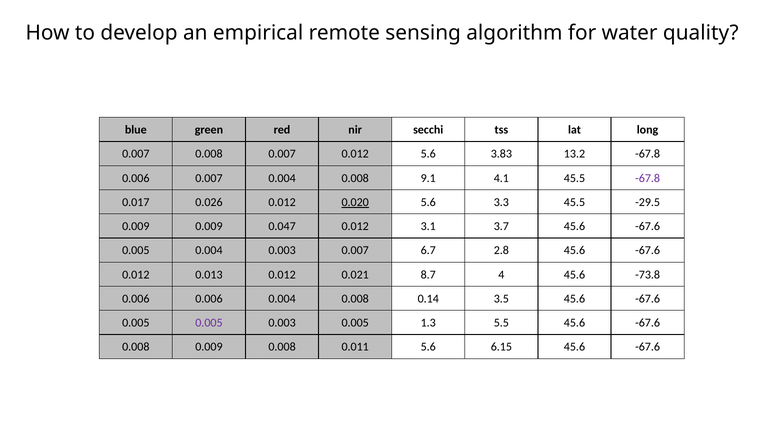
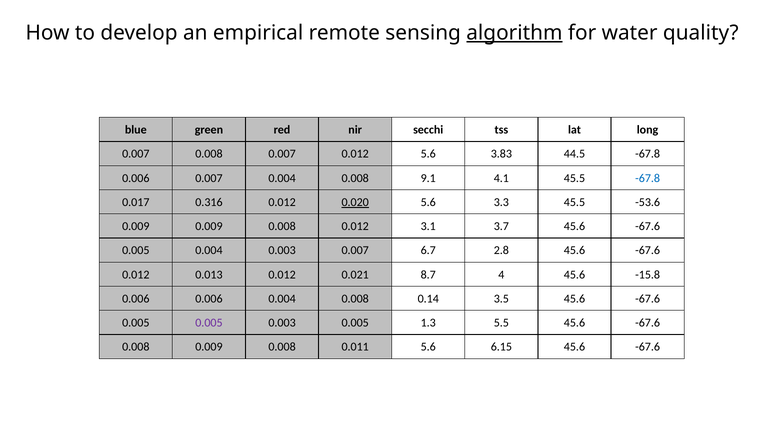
algorithm underline: none -> present
13.2: 13.2 -> 44.5
-67.8 at (648, 178) colour: purple -> blue
0.026: 0.026 -> 0.316
-29.5: -29.5 -> -53.6
0.009 0.009 0.047: 0.047 -> 0.008
-73.8: -73.8 -> -15.8
